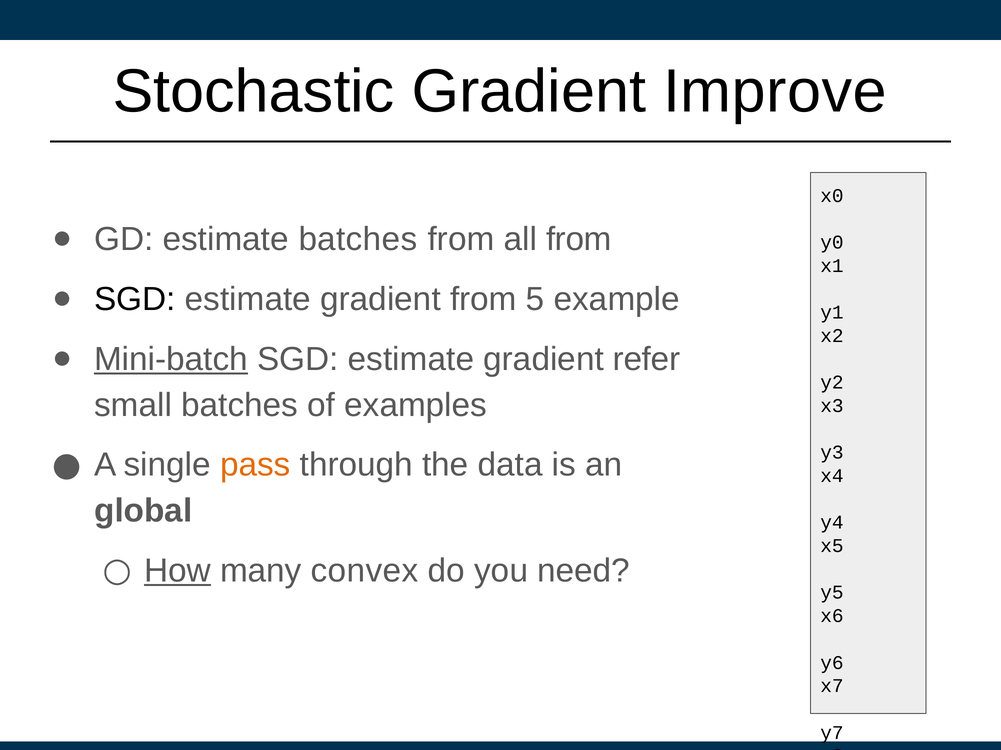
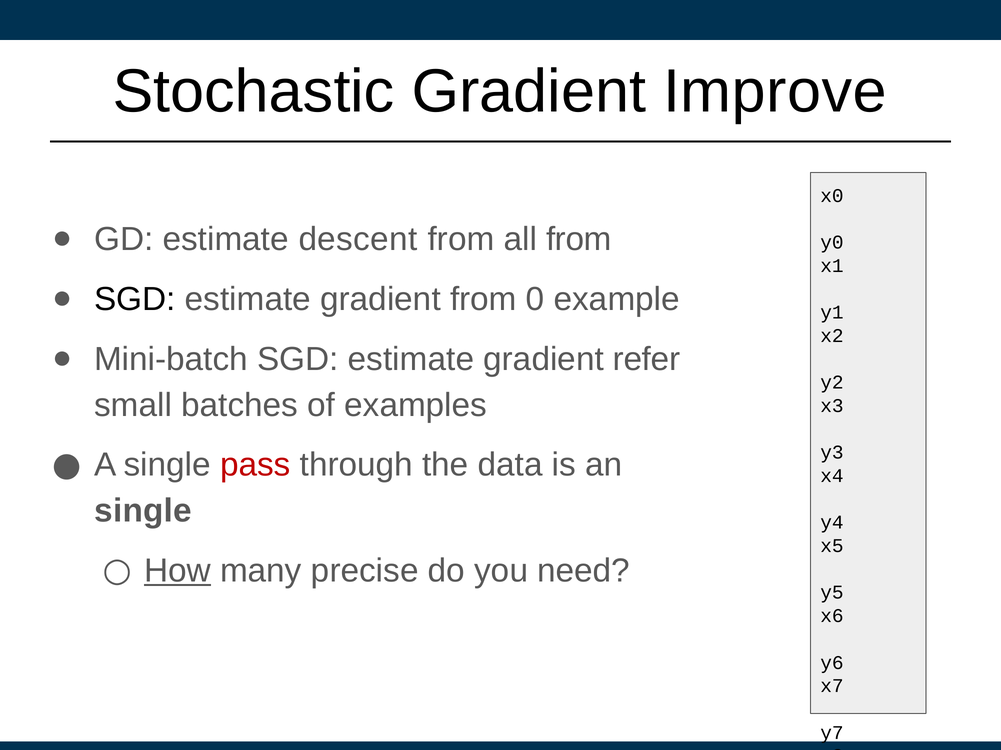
estimate batches: batches -> descent
5: 5 -> 0
Mini-batch underline: present -> none
pass colour: orange -> red
global at (143, 511): global -> single
convex: convex -> precise
